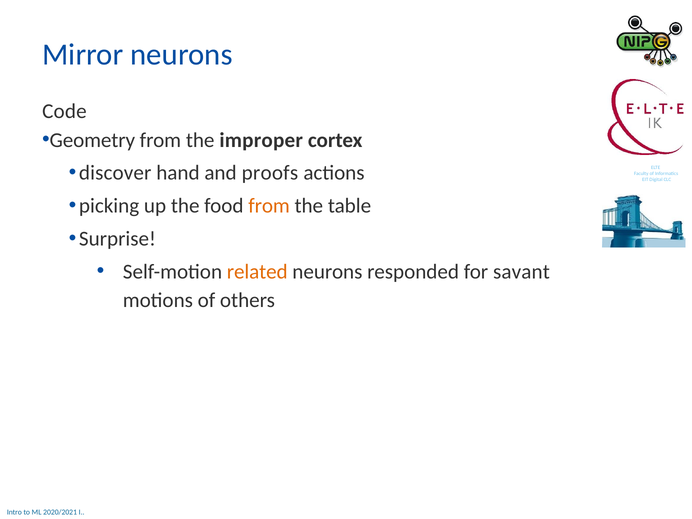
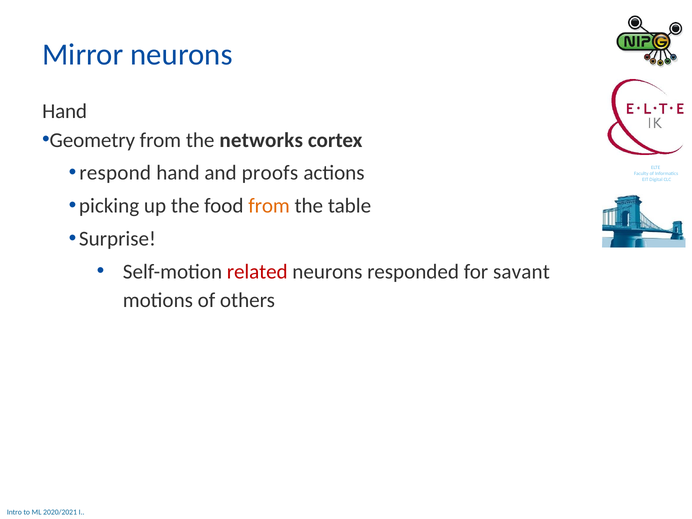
Code at (64, 111): Code -> Hand
improper: improper -> networks
discover: discover -> respond
related colour: orange -> red
